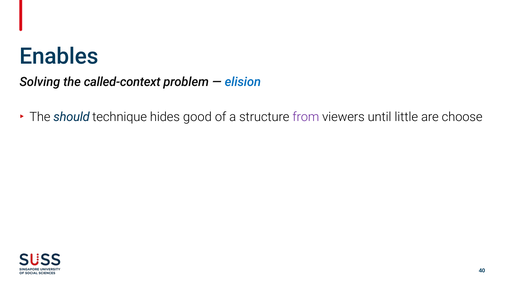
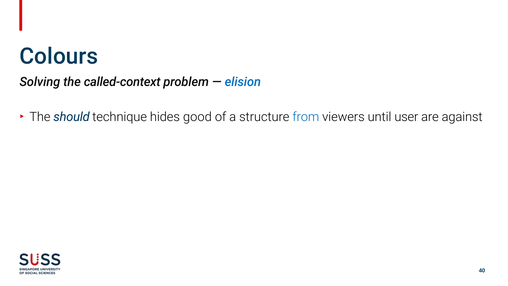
Enables: Enables -> Colours
from colour: purple -> blue
little: little -> user
choose: choose -> against
